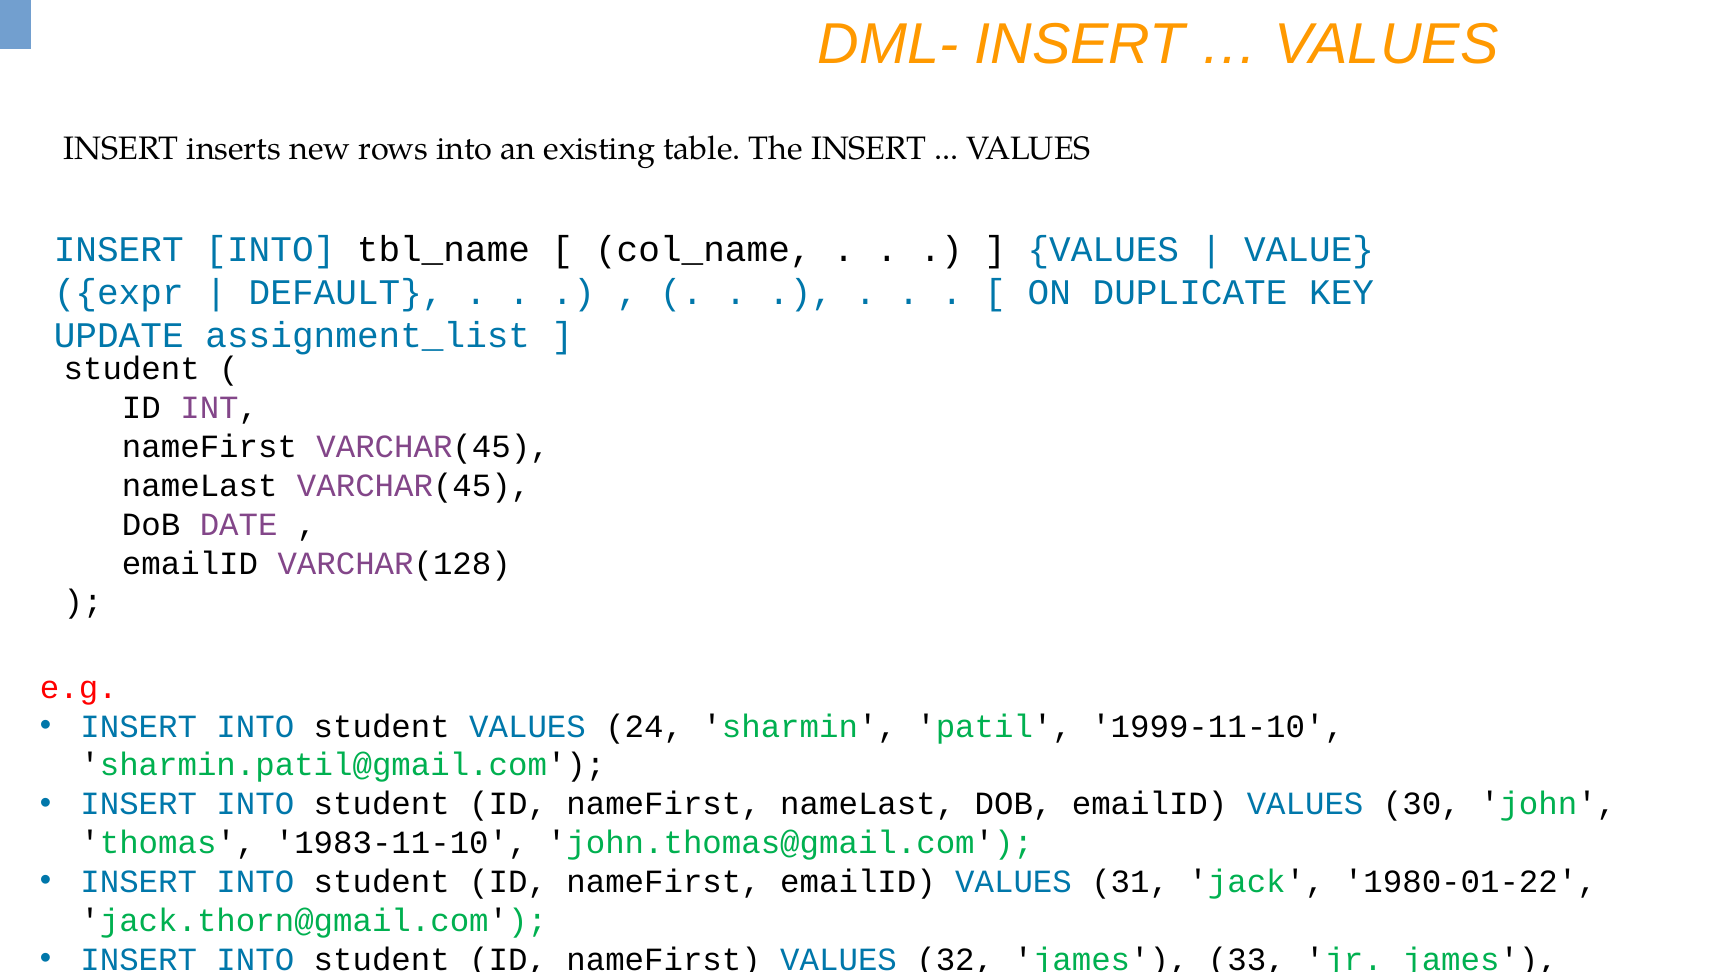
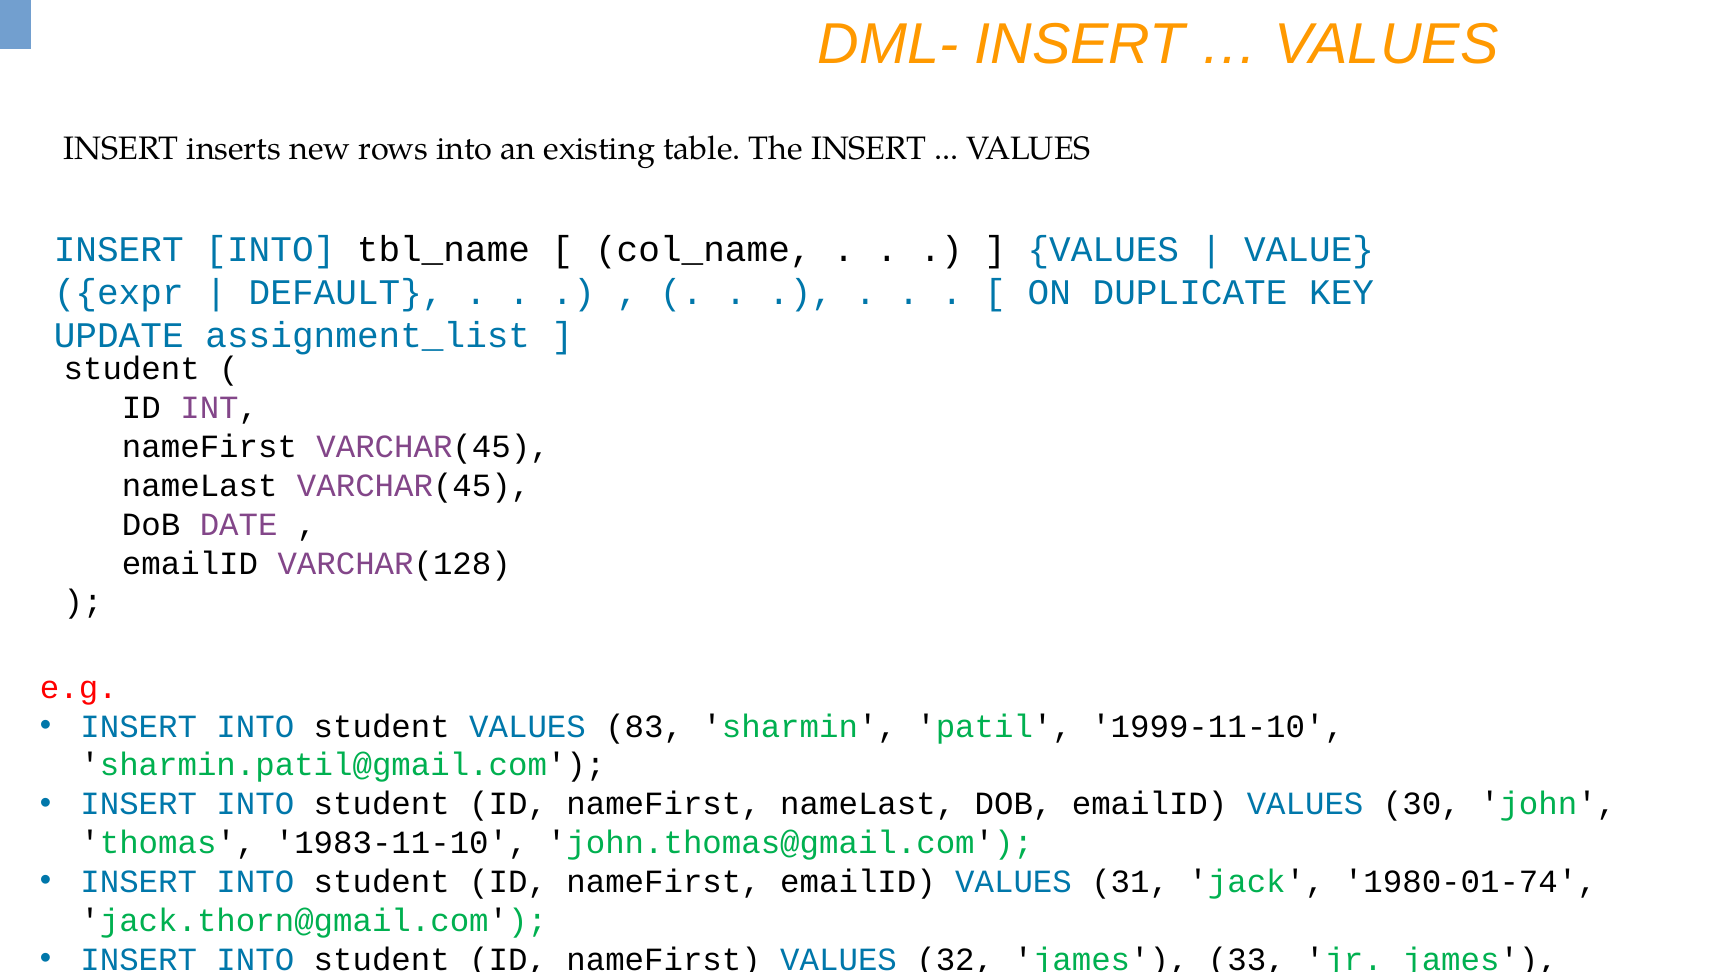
24: 24 -> 83
1980-01-22: 1980-01-22 -> 1980-01-74
